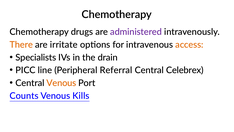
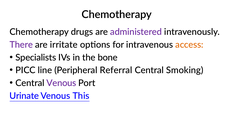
There colour: orange -> purple
drain: drain -> bone
Celebrex: Celebrex -> Smoking
Venous at (61, 83) colour: orange -> purple
Counts: Counts -> Urinate
Kills: Kills -> This
